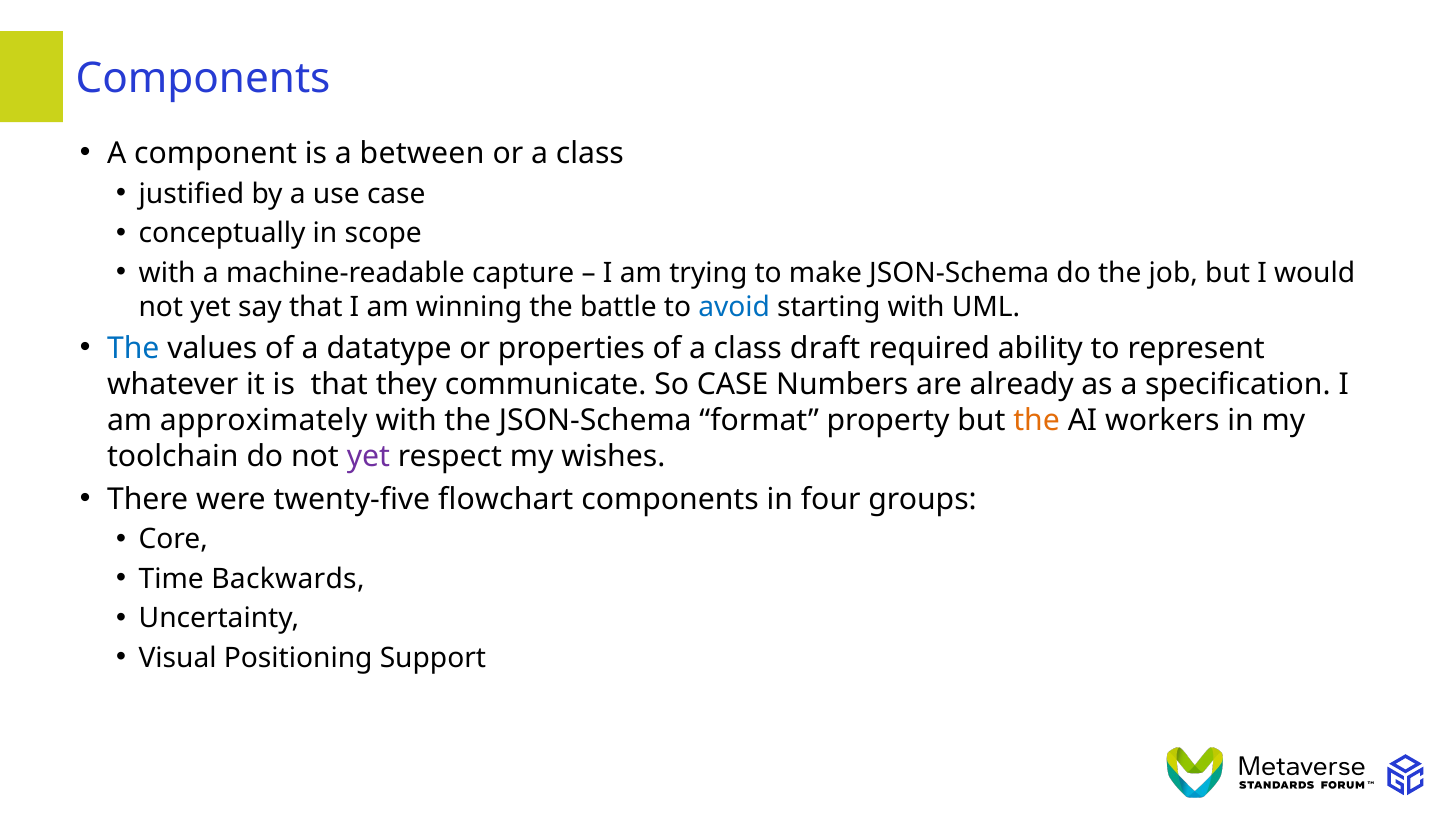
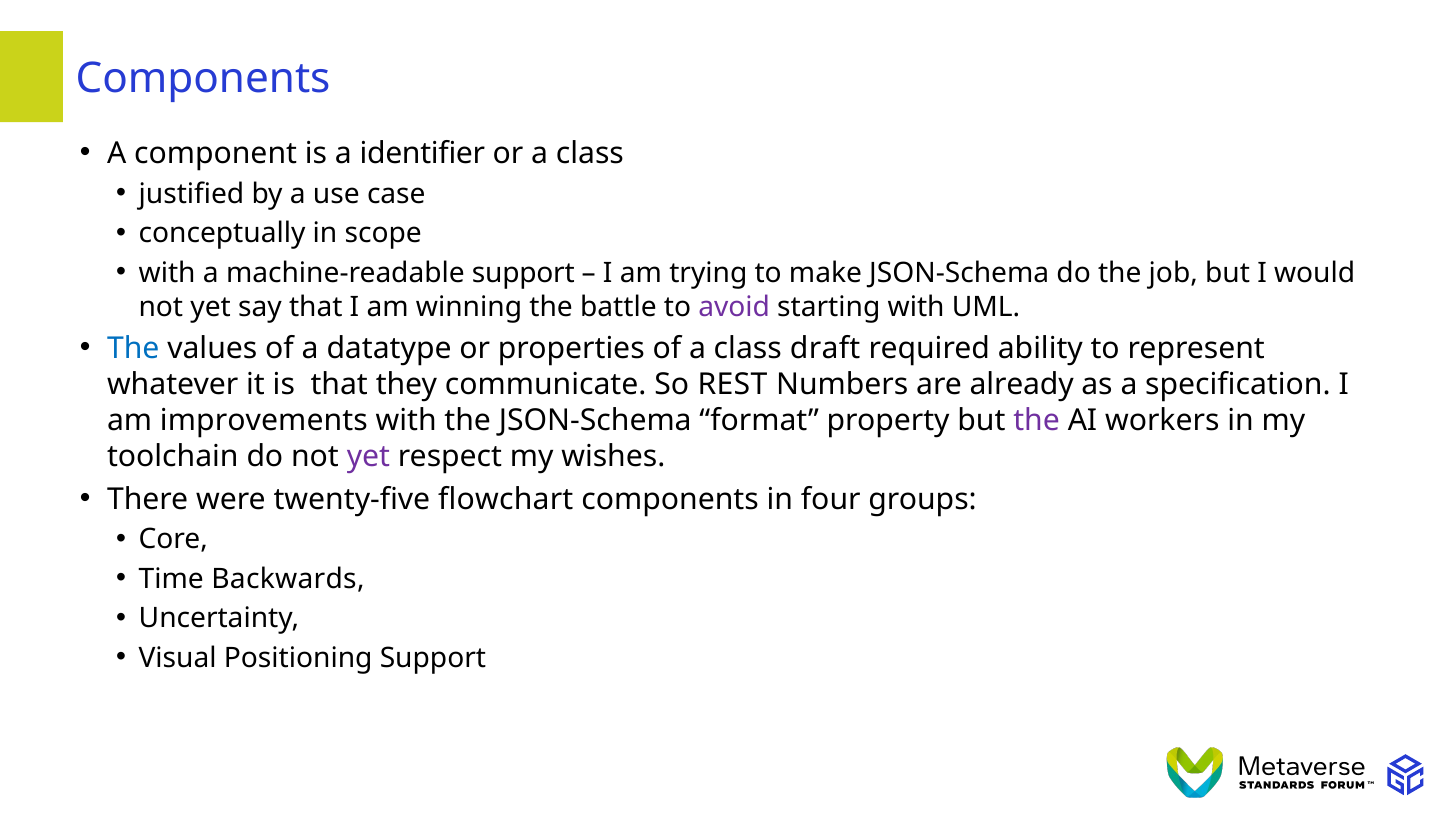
between: between -> identifier
machine-readable capture: capture -> support
avoid colour: blue -> purple
So CASE: CASE -> REST
approximately: approximately -> improvements
the at (1037, 421) colour: orange -> purple
